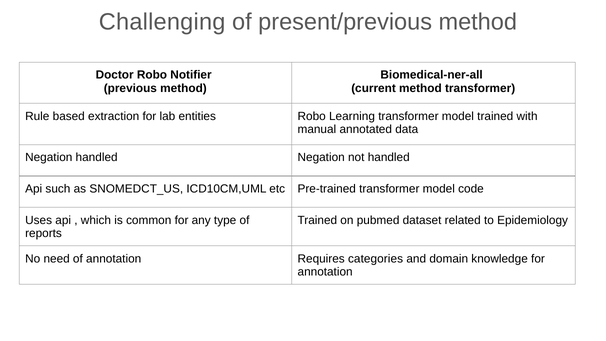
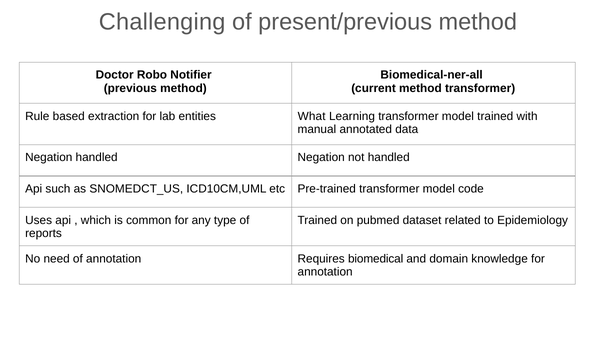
entities Robo: Robo -> What
categories: categories -> biomedical
